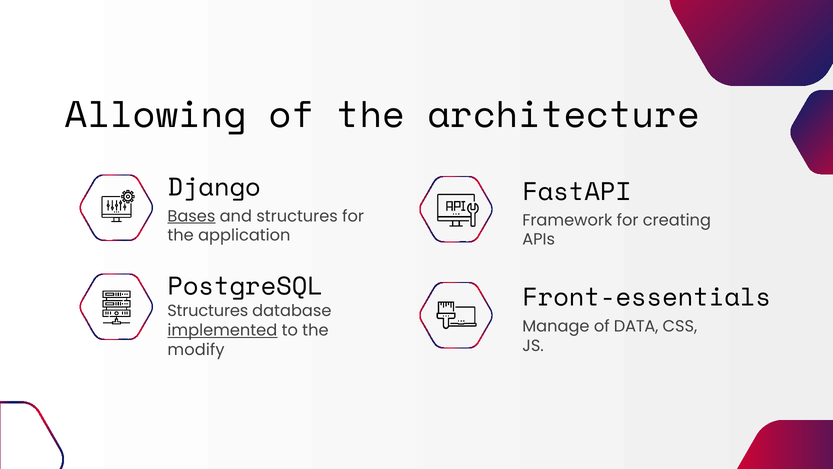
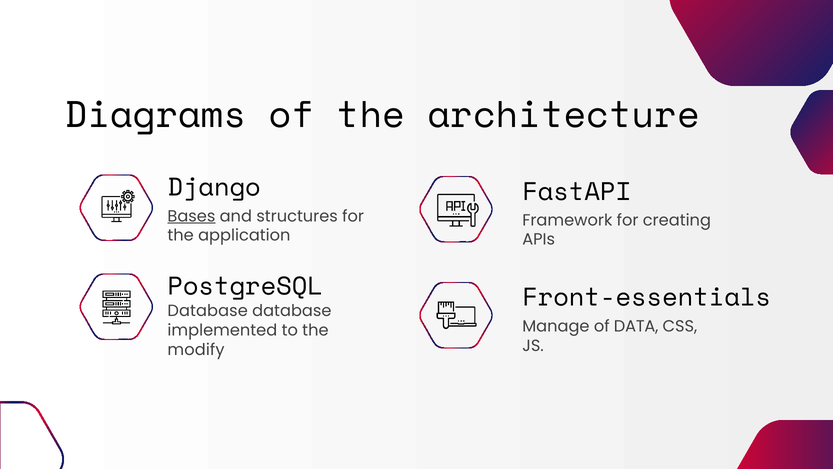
Allowing: Allowing -> Diagrams
Structures at (208, 311): Structures -> Database
implemented underline: present -> none
